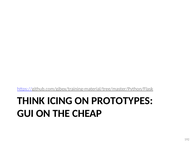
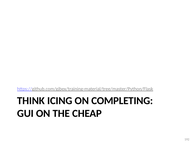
PROTOTYPES: PROTOTYPES -> COMPLETING
